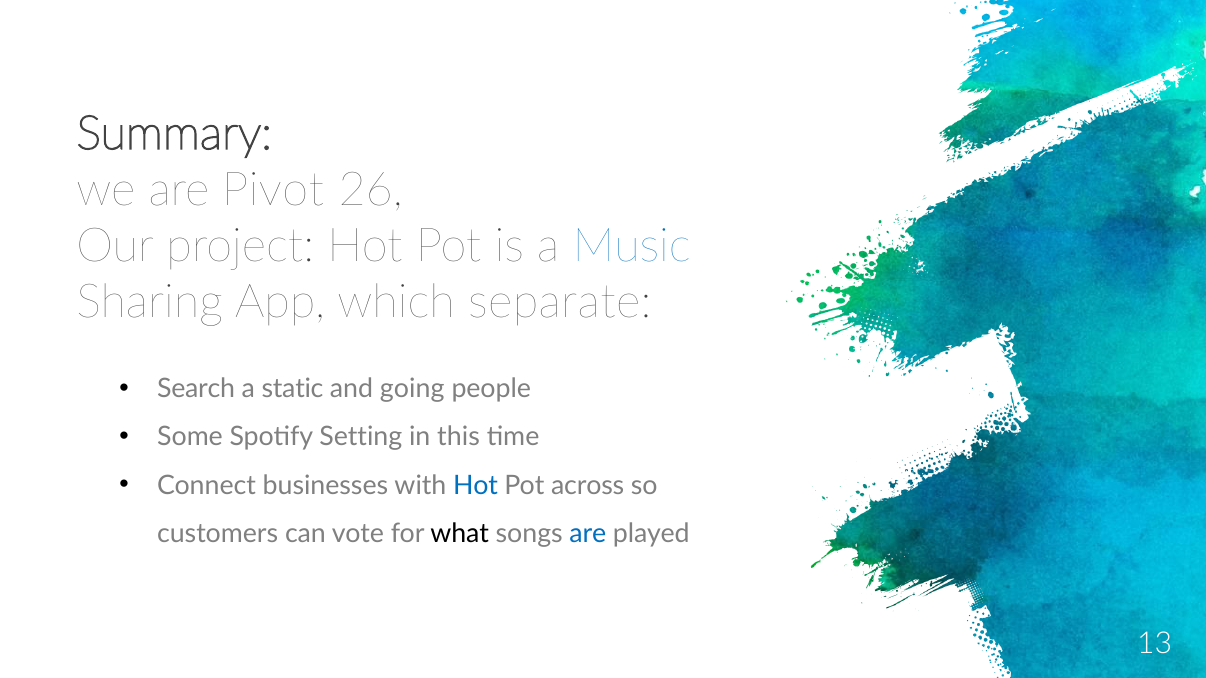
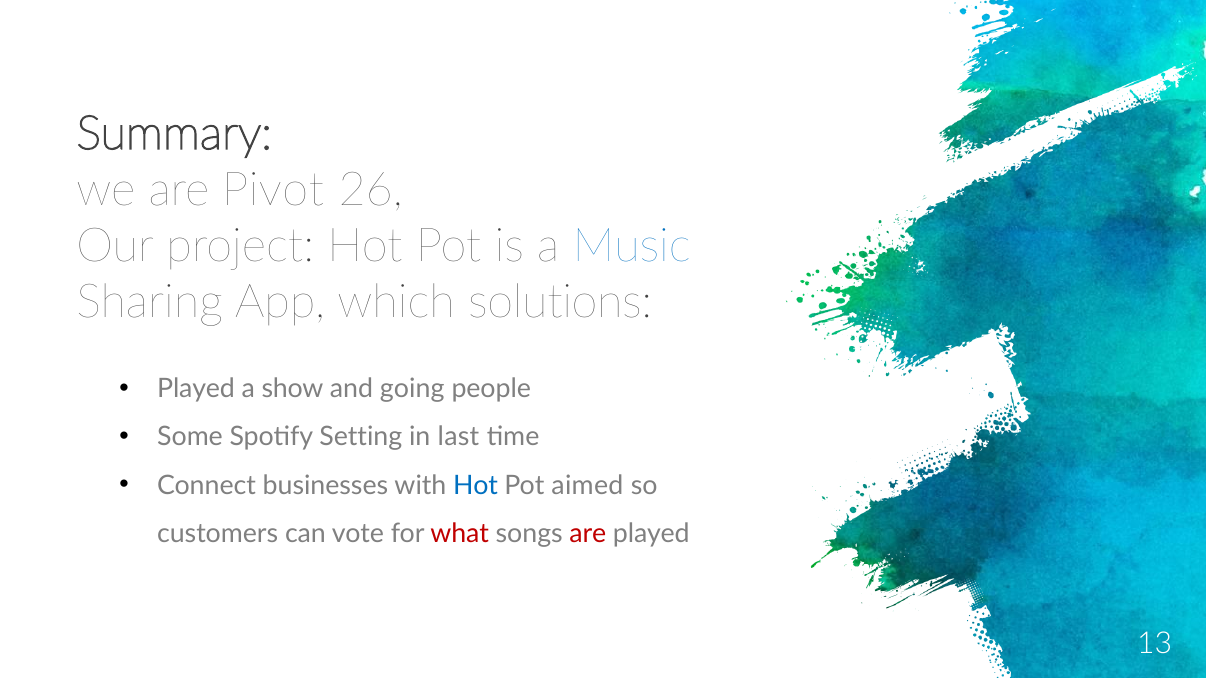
separate: separate -> solutions
Search at (196, 389): Search -> Played
static: static -> show
this: this -> last
across: across -> aimed
what colour: black -> red
are at (588, 534) colour: blue -> red
